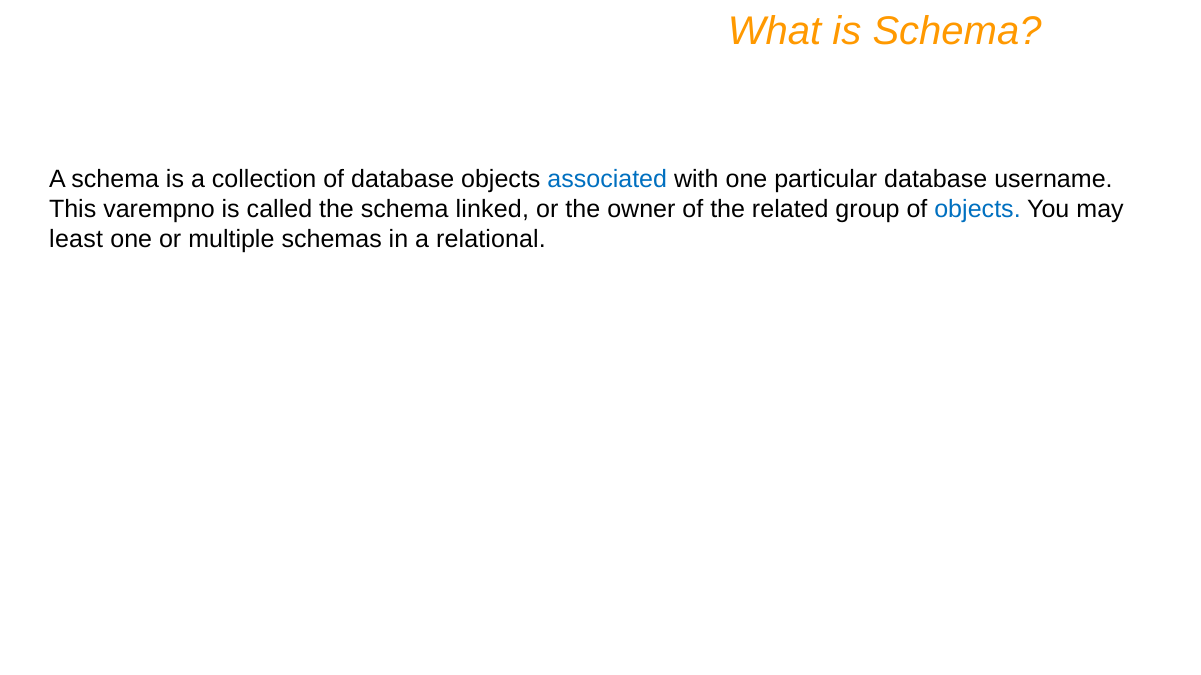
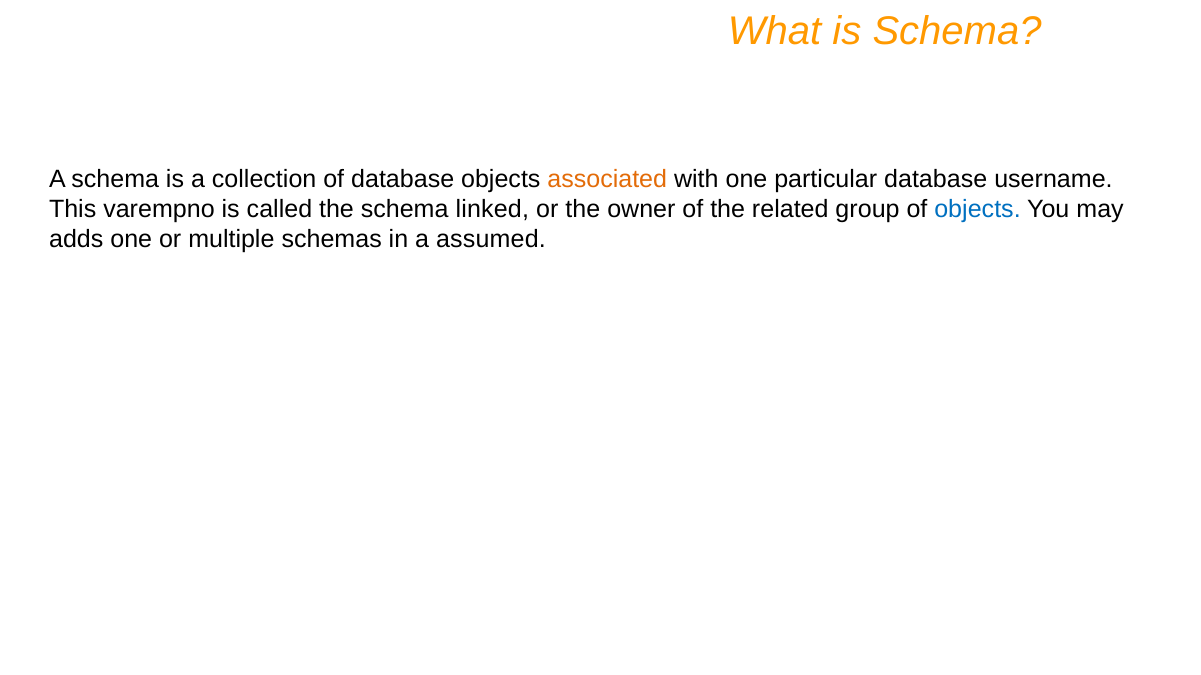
associated colour: blue -> orange
least: least -> adds
relational: relational -> assumed
